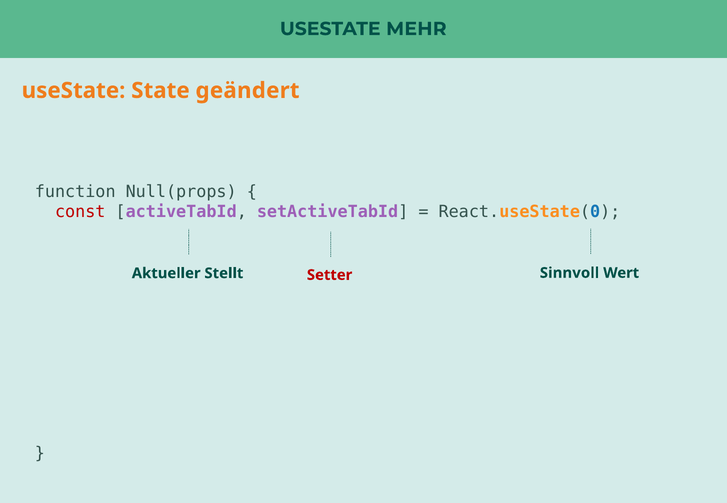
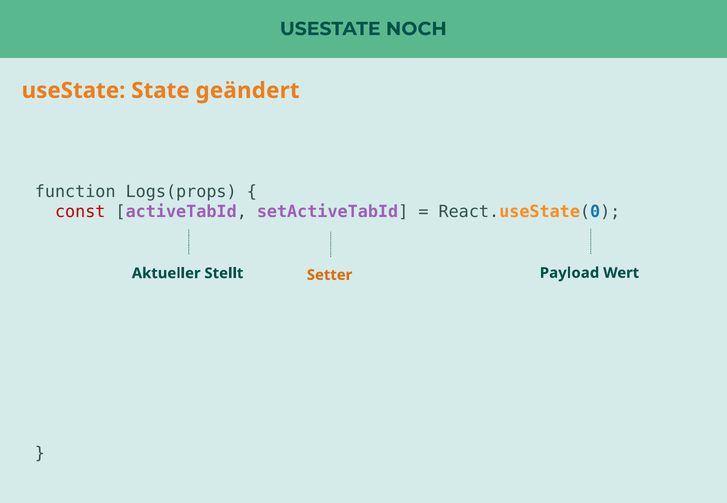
MEHR: MEHR -> NOCH
Null(props: Null(props -> Logs(props
Sinnvoll: Sinnvoll -> Payload
Setter colour: red -> orange
